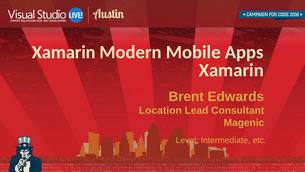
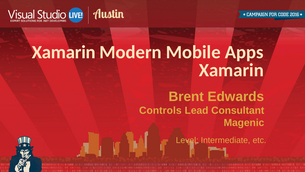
Location: Location -> Controls
